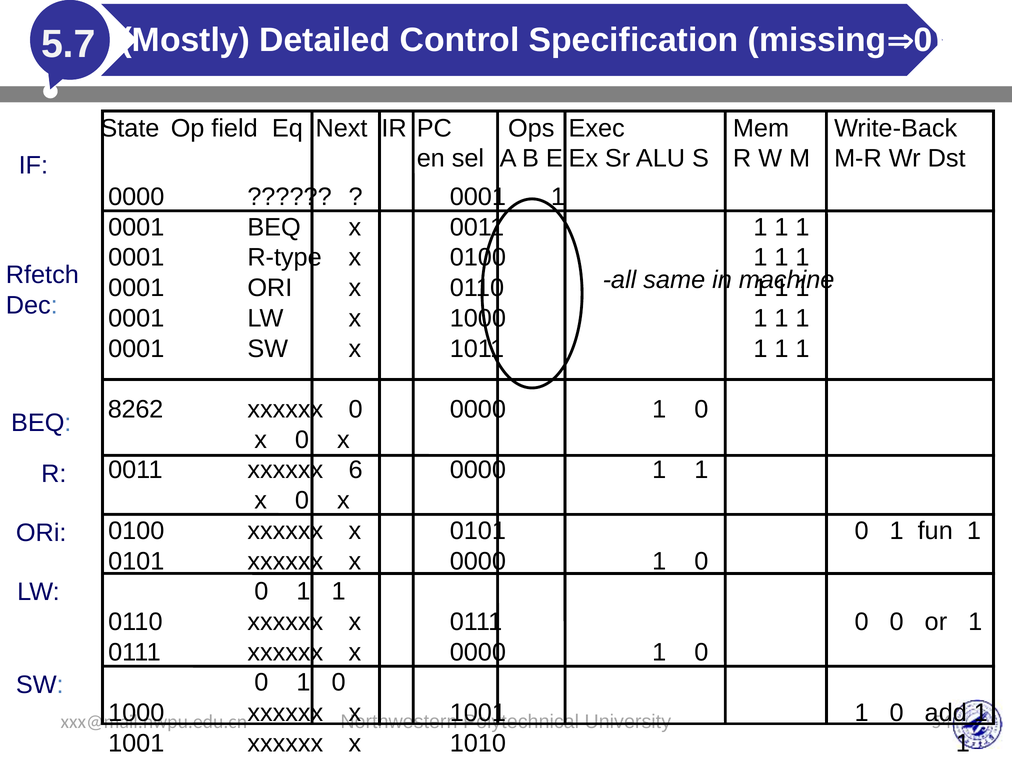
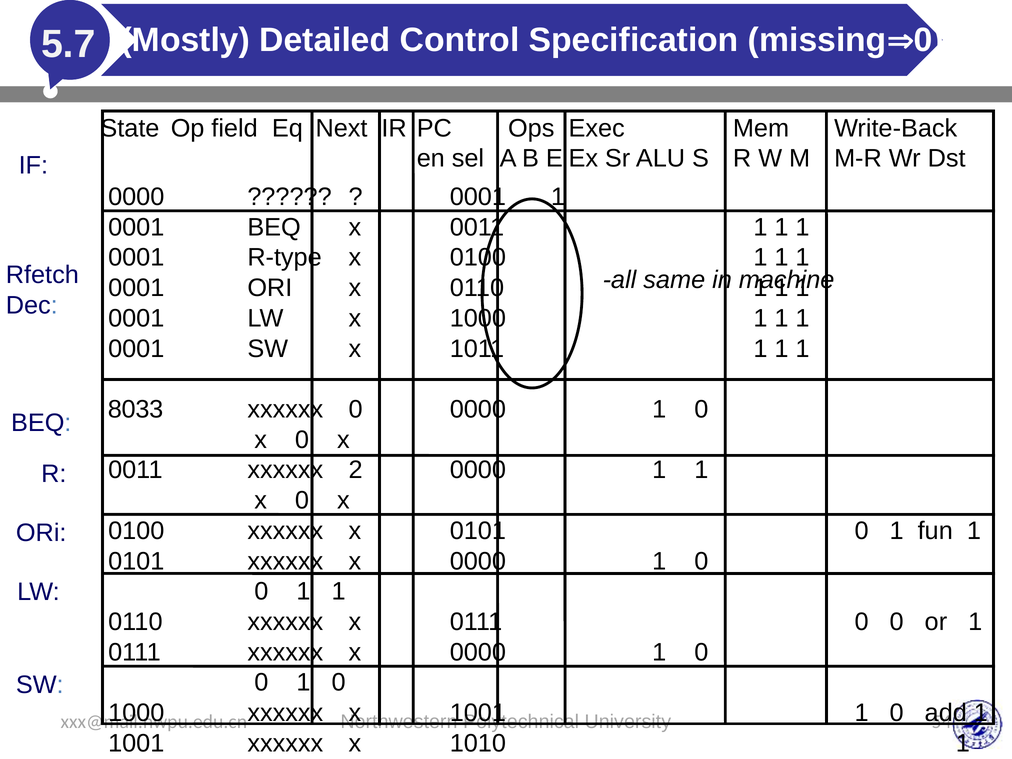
8262: 8262 -> 8033
6: 6 -> 2
